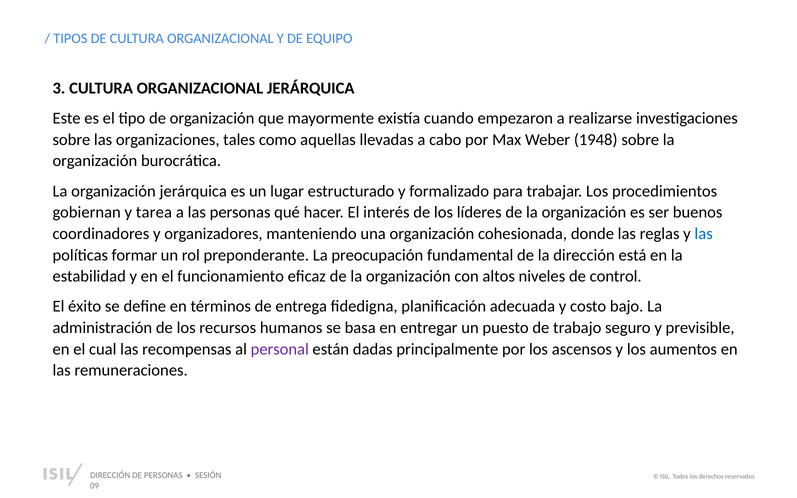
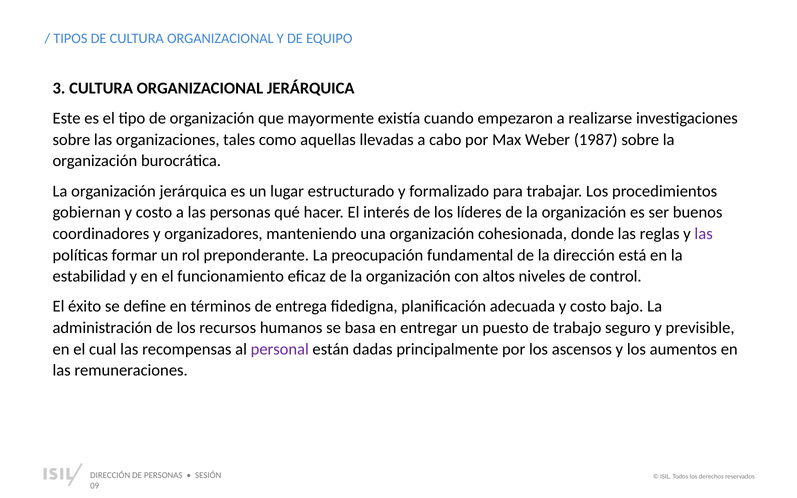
1948: 1948 -> 1987
gobiernan y tarea: tarea -> costo
las at (704, 234) colour: blue -> purple
